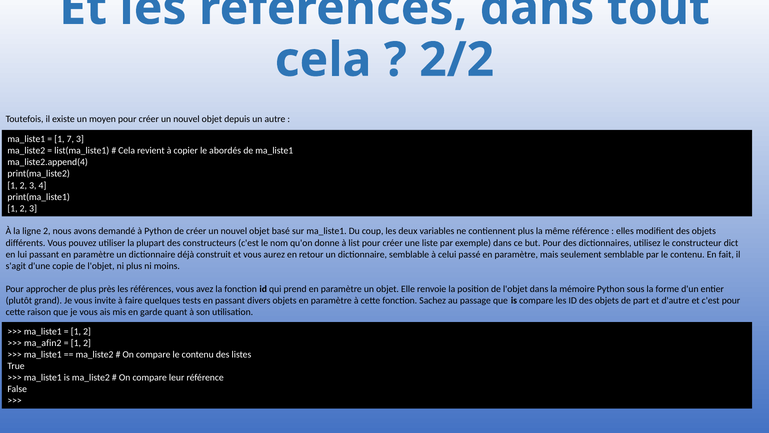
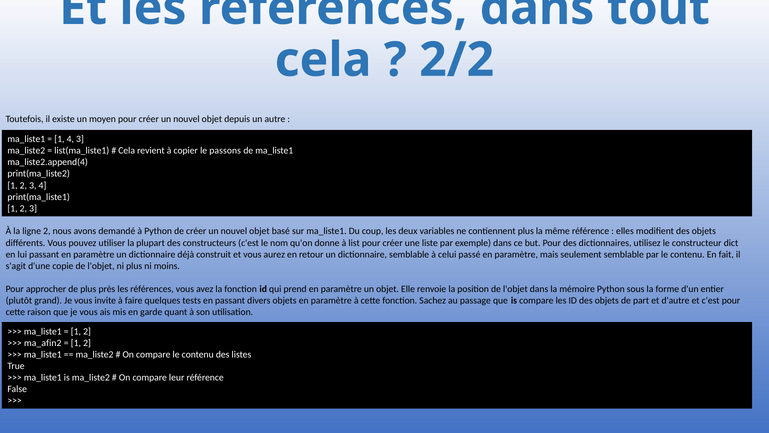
1 7: 7 -> 4
abordés: abordés -> passons
